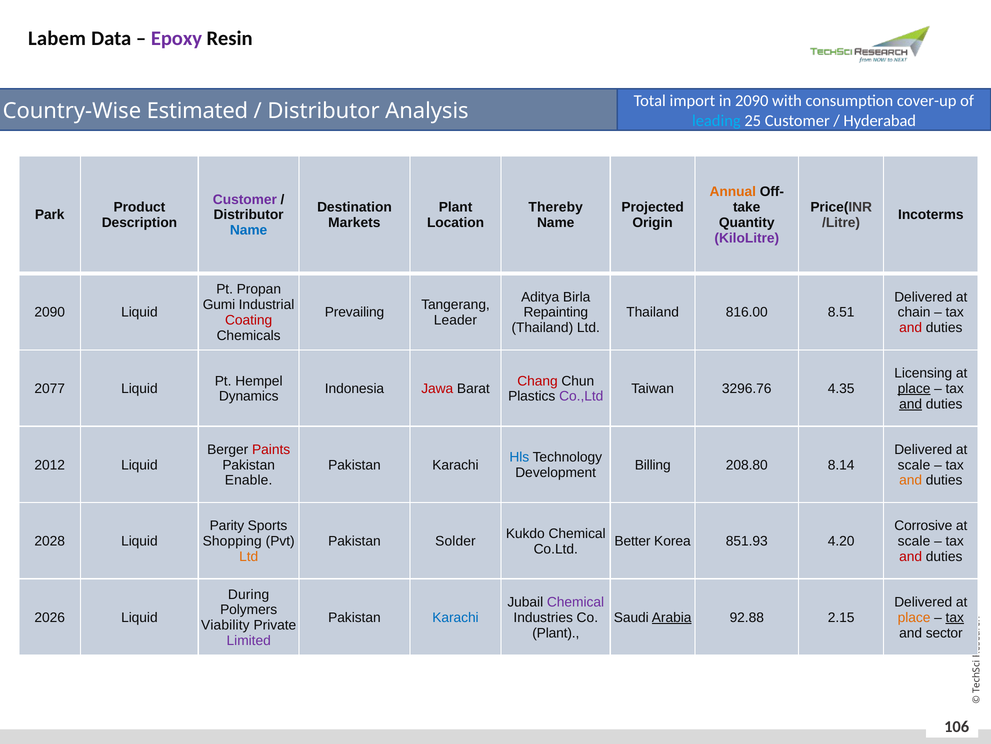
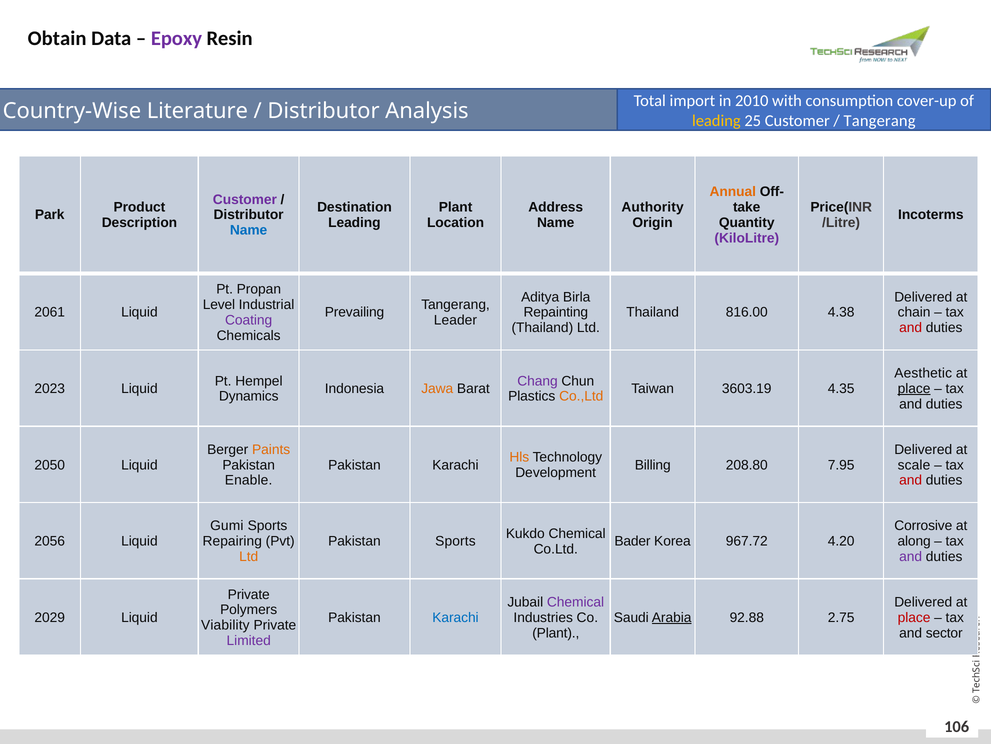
Labem: Labem -> Obtain
in 2090: 2090 -> 2010
Estimated: Estimated -> Literature
leading at (716, 120) colour: light blue -> yellow
Hyderabad at (880, 120): Hyderabad -> Tangerang
Thereby: Thereby -> Address
Projected: Projected -> Authority
Markets at (354, 222): Markets -> Leading
Gumi: Gumi -> Level
2090 at (50, 312): 2090 -> 2061
8.51: 8.51 -> 4.38
Coating colour: red -> purple
Licensing: Licensing -> Aesthetic
Chang colour: red -> purple
2077: 2077 -> 2023
Jawa colour: red -> orange
3296.76: 3296.76 -> 3603.19
Co.,Ltd colour: purple -> orange
and at (911, 404) underline: present -> none
Paints colour: red -> orange
Hls colour: blue -> orange
2012: 2012 -> 2050
8.14: 8.14 -> 7.95
and at (911, 480) colour: orange -> red
Parity: Parity -> Gumi
2028: 2028 -> 2056
Shopping: Shopping -> Repairing
Pakistan Solder: Solder -> Sports
Better: Better -> Bader
851.93: 851.93 -> 967.72
scale at (914, 541): scale -> along
and at (911, 556) colour: red -> purple
During at (249, 594): During -> Private
2026: 2026 -> 2029
2.15: 2.15 -> 2.75
place at (914, 617) colour: orange -> red
tax at (955, 617) underline: present -> none
